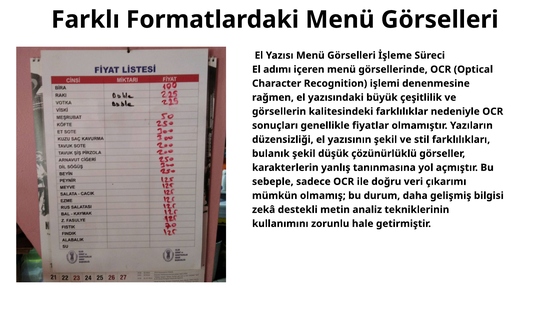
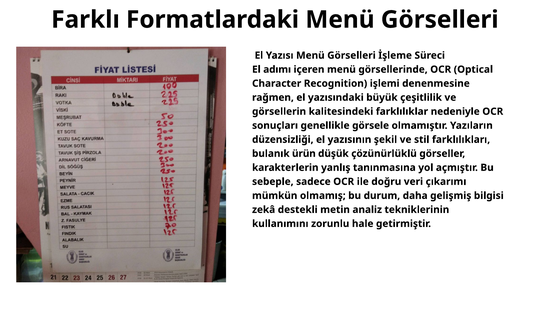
fiyatlar: fiyatlar -> görsele
bulanık şekil: şekil -> ürün
